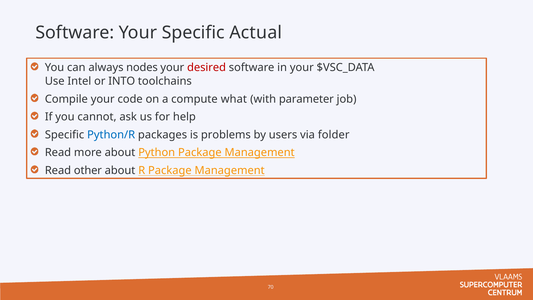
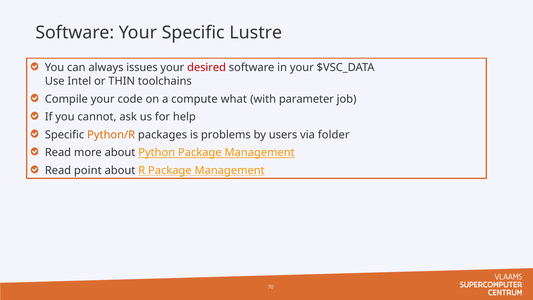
Actual: Actual -> Lustre
nodes: nodes -> issues
INTO: INTO -> THIN
Python/R colour: blue -> orange
other: other -> point
